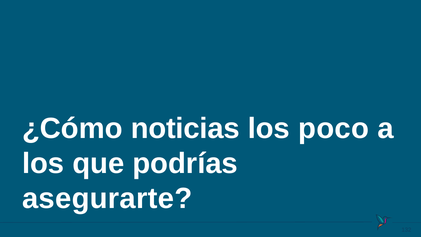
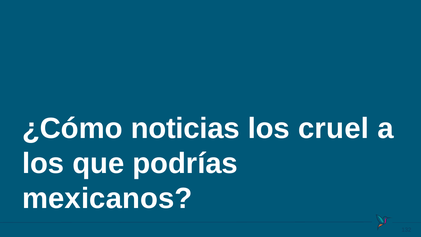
poco: poco -> cruel
asegurarte: asegurarte -> mexicanos
